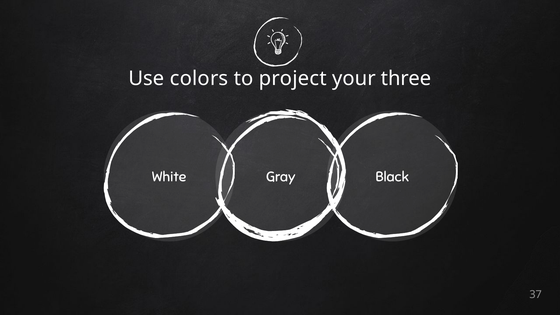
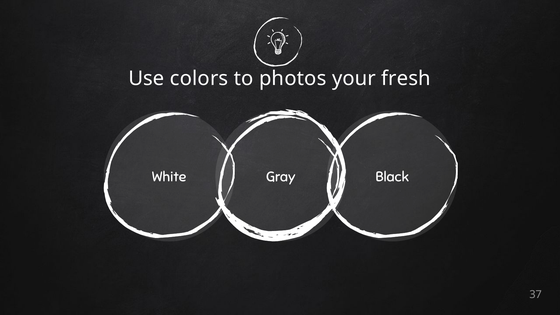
project: project -> photos
three: three -> fresh
